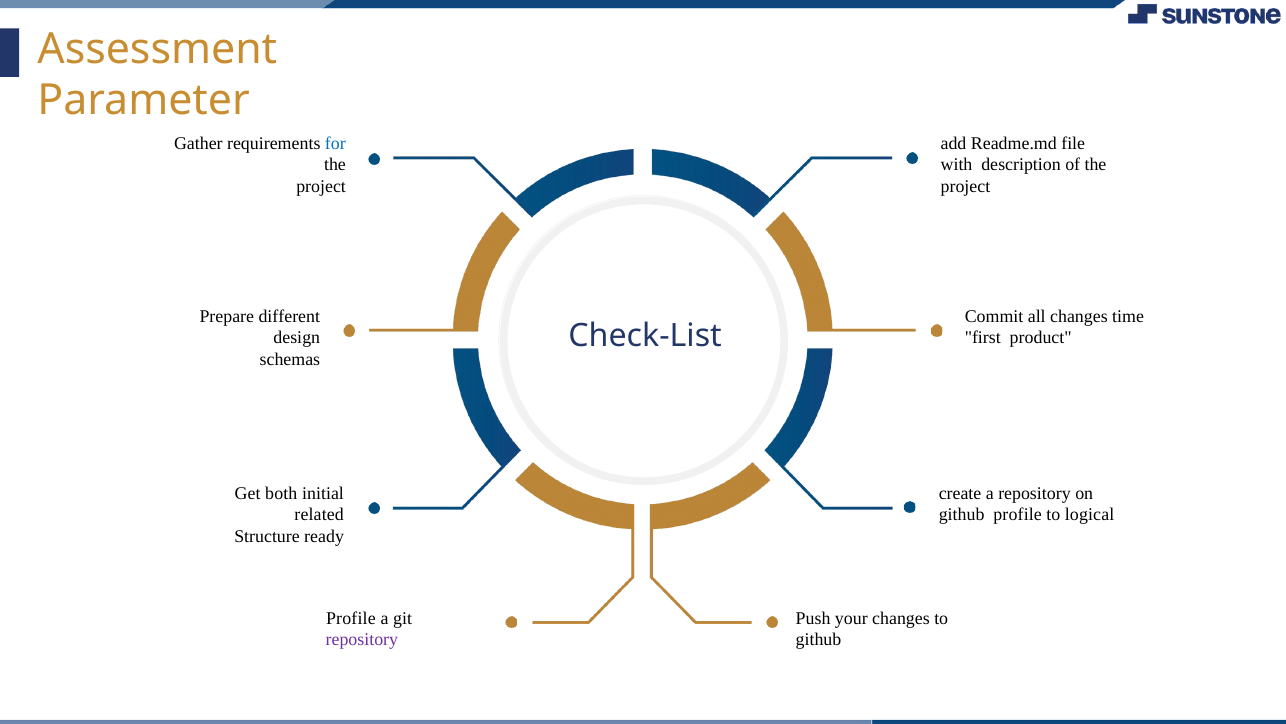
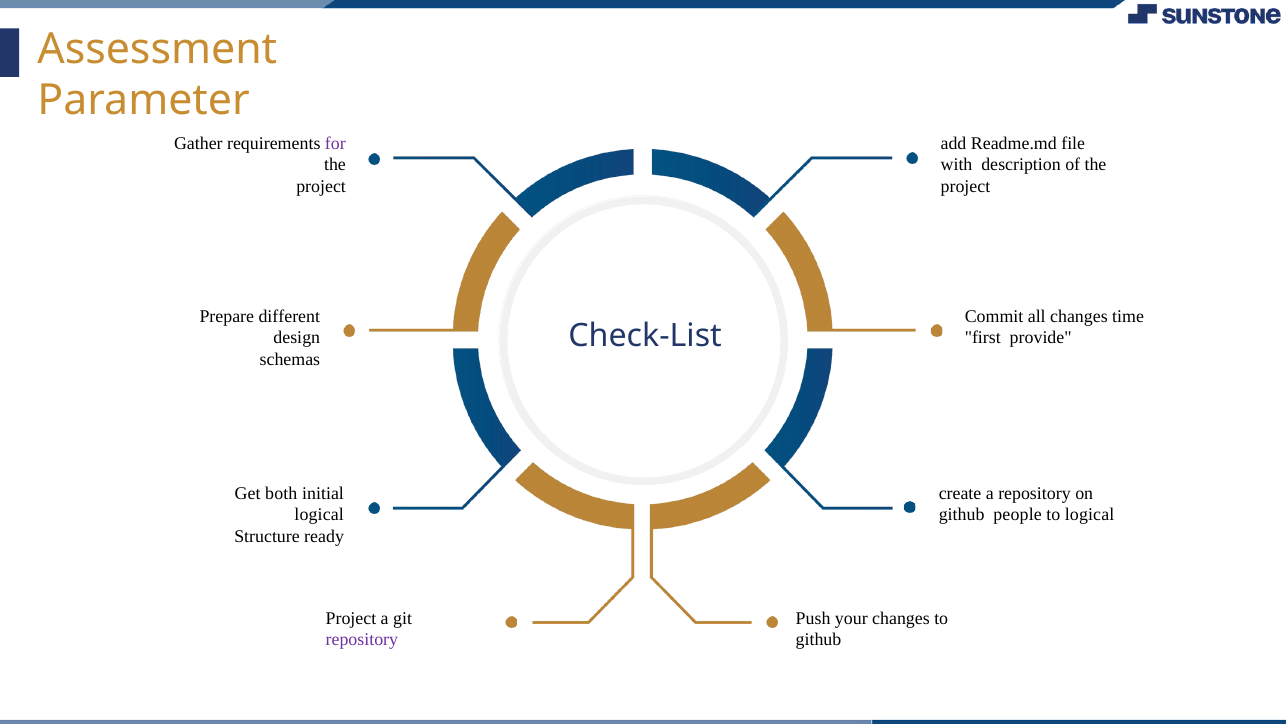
for colour: blue -> purple
product: product -> provide
related at (319, 515): related -> logical
github profile: profile -> people
Profile at (351, 618): Profile -> Project
